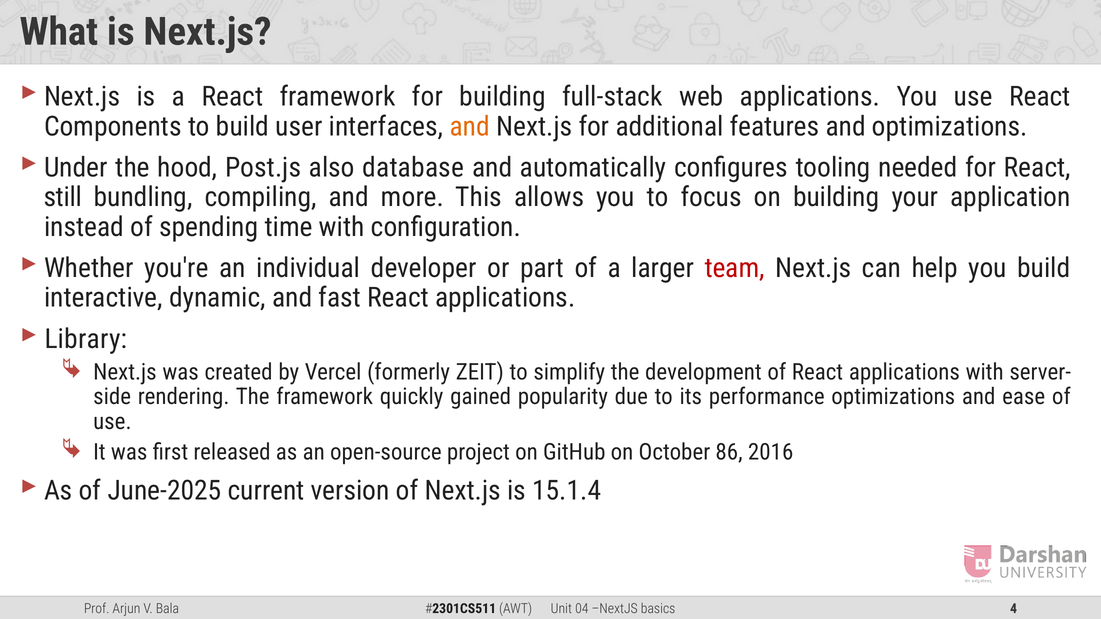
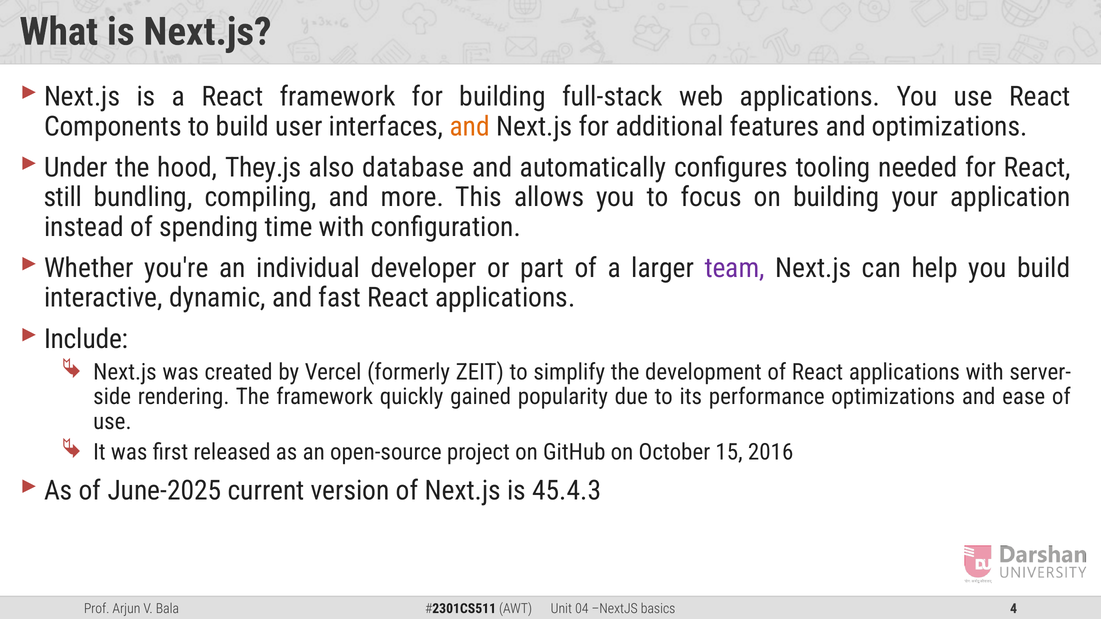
Post.js: Post.js -> They.js
team colour: red -> purple
Library: Library -> Include
86: 86 -> 15
15.1.4: 15.1.4 -> 45.4.3
